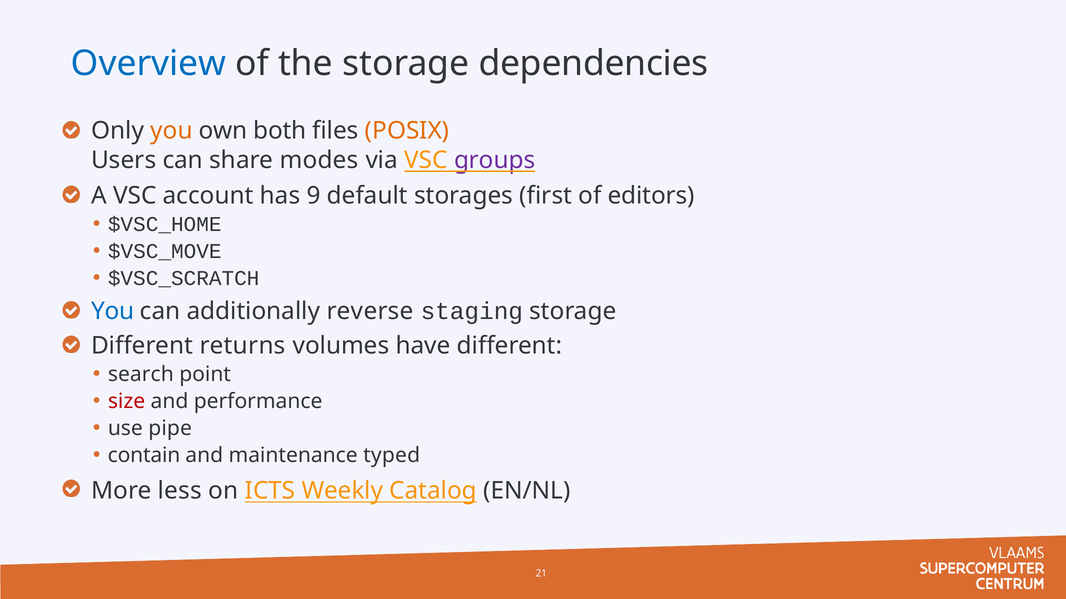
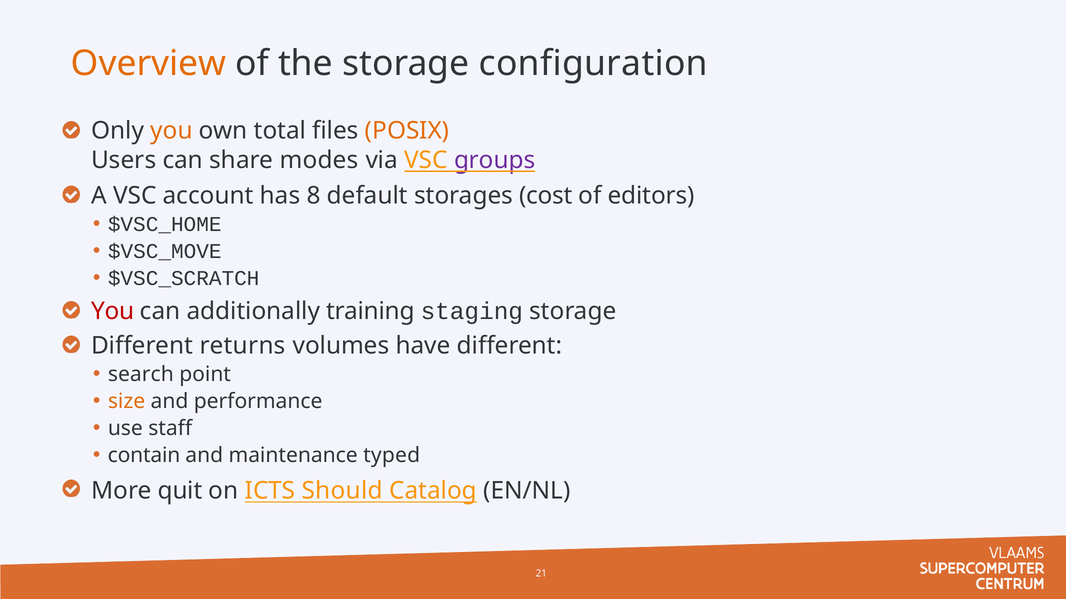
Overview colour: blue -> orange
dependencies: dependencies -> configuration
both: both -> total
9: 9 -> 8
first: first -> cost
You at (113, 311) colour: blue -> red
reverse: reverse -> training
size colour: red -> orange
pipe: pipe -> staff
less: less -> quit
Weekly: Weekly -> Should
